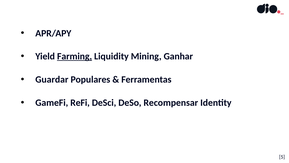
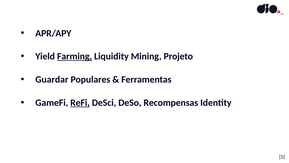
Ganhar: Ganhar -> Projeto
ReFi underline: none -> present
Recompensar: Recompensar -> Recompensas
